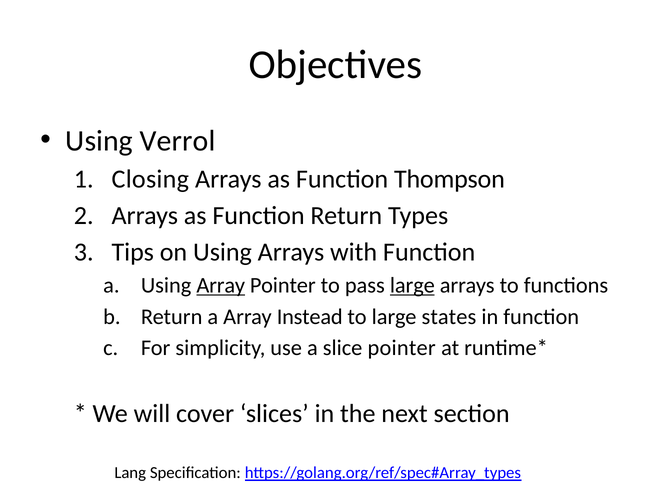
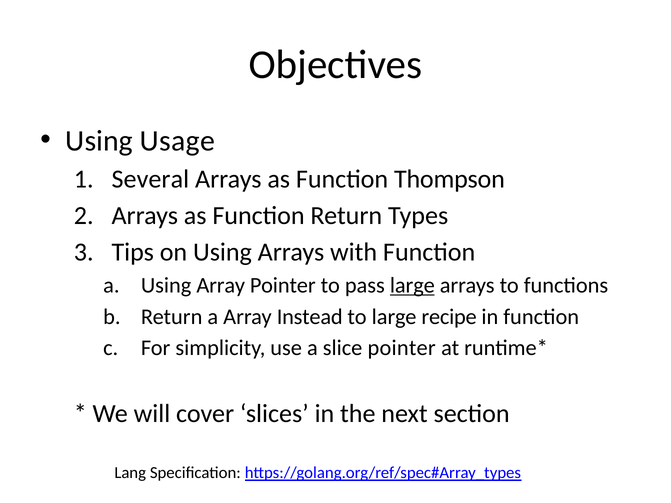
Verrol: Verrol -> Usage
Closing: Closing -> Several
Array at (221, 286) underline: present -> none
states: states -> recipe
